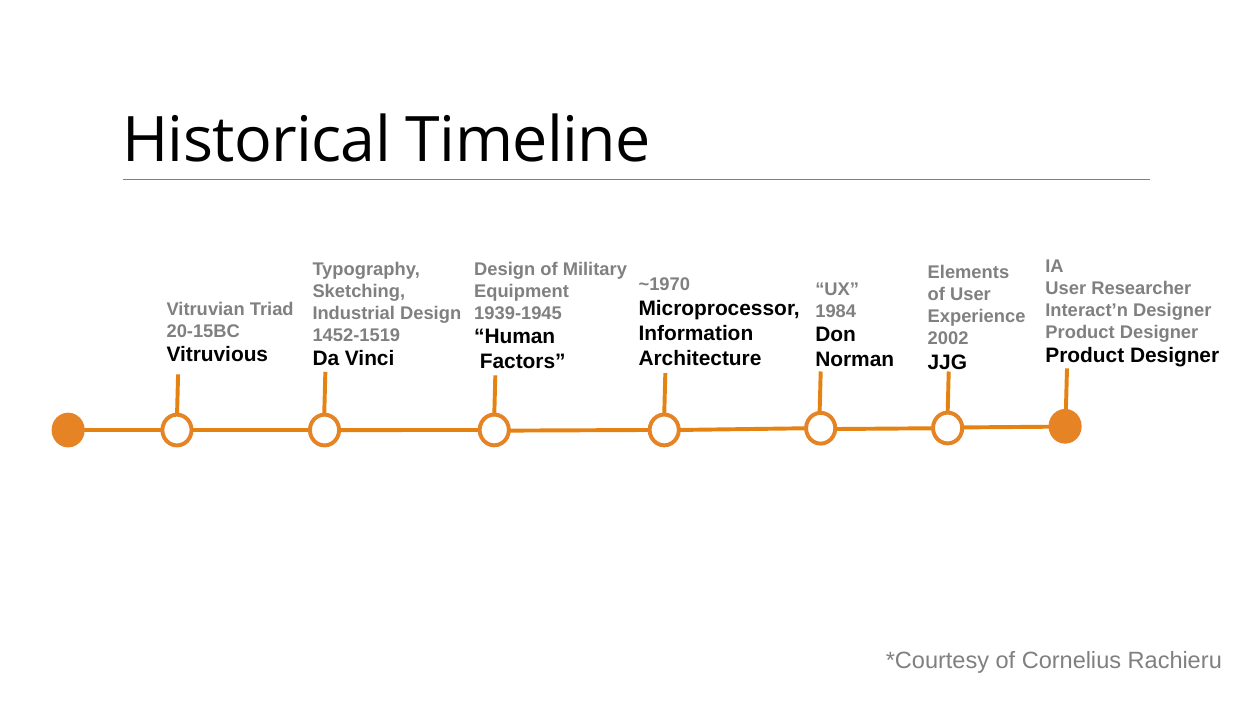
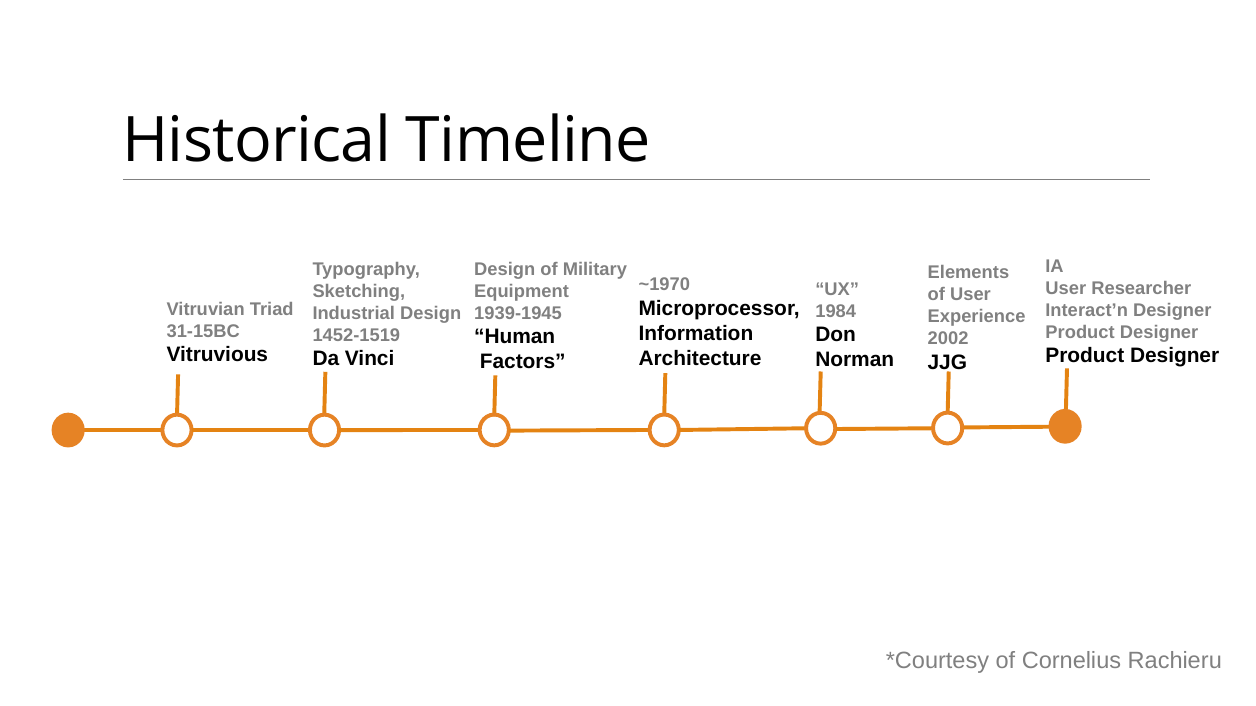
20-15BC: 20-15BC -> 31-15BC
